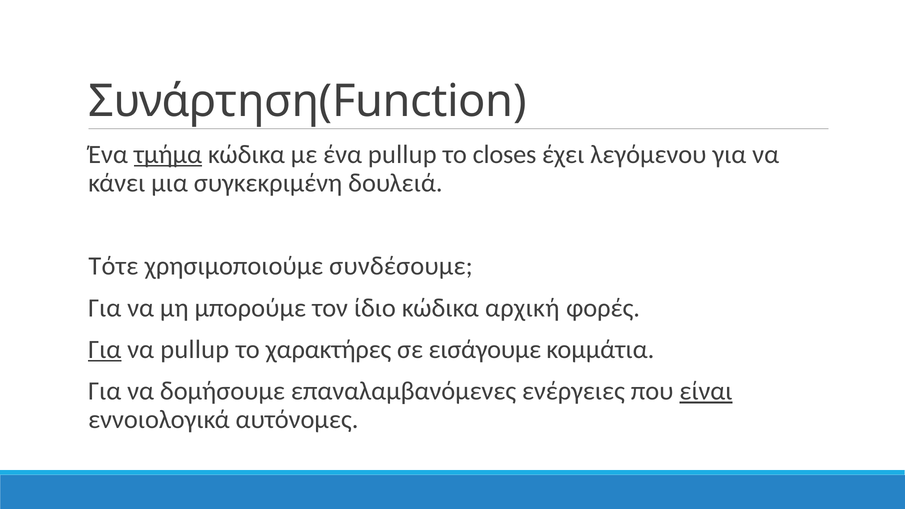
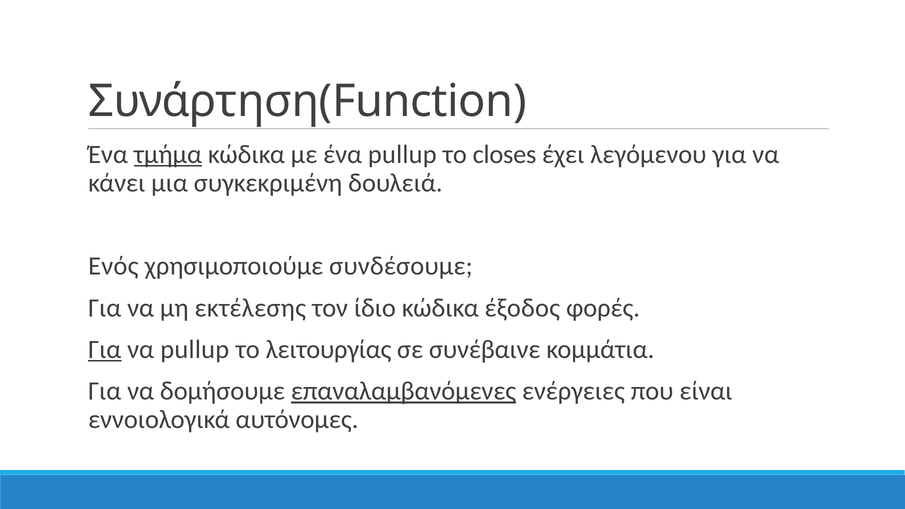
Τότε: Τότε -> Ενός
μπορούμε: μπορούμε -> εκτέλεσης
αρχική: αρχική -> έξοδος
χαρακτήρες: χαρακτήρες -> λειτουργίας
εισάγουμε: εισάγουμε -> συνέβαινε
επαναλαμβανόμενες underline: none -> present
είναι underline: present -> none
